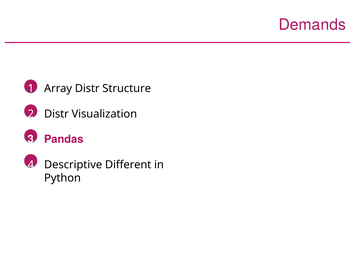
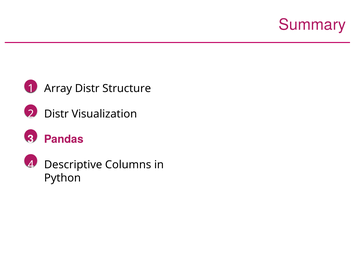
Demands: Demands -> Summary
Diﬀerent: Diﬀerent -> Columns
